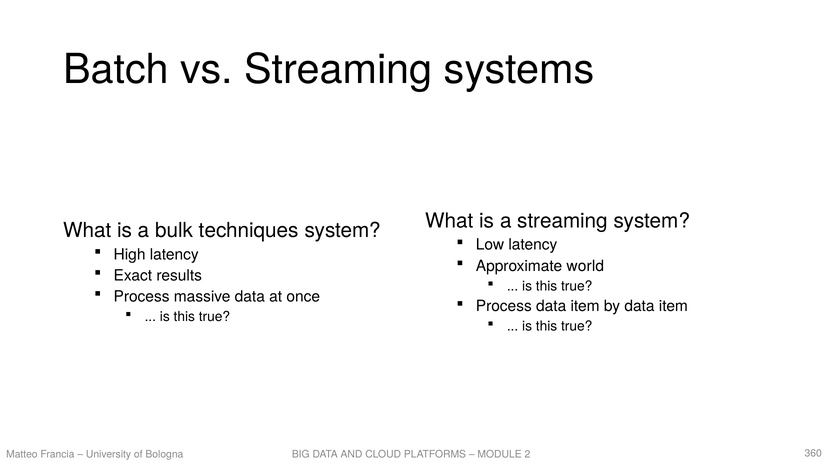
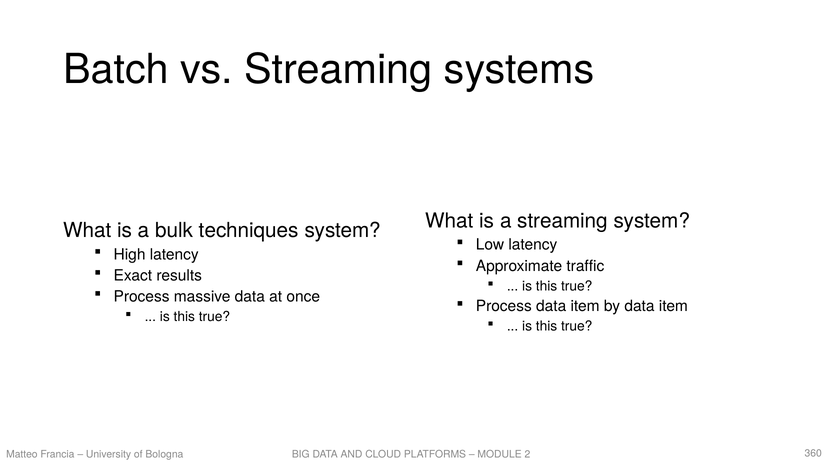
world: world -> traffic
